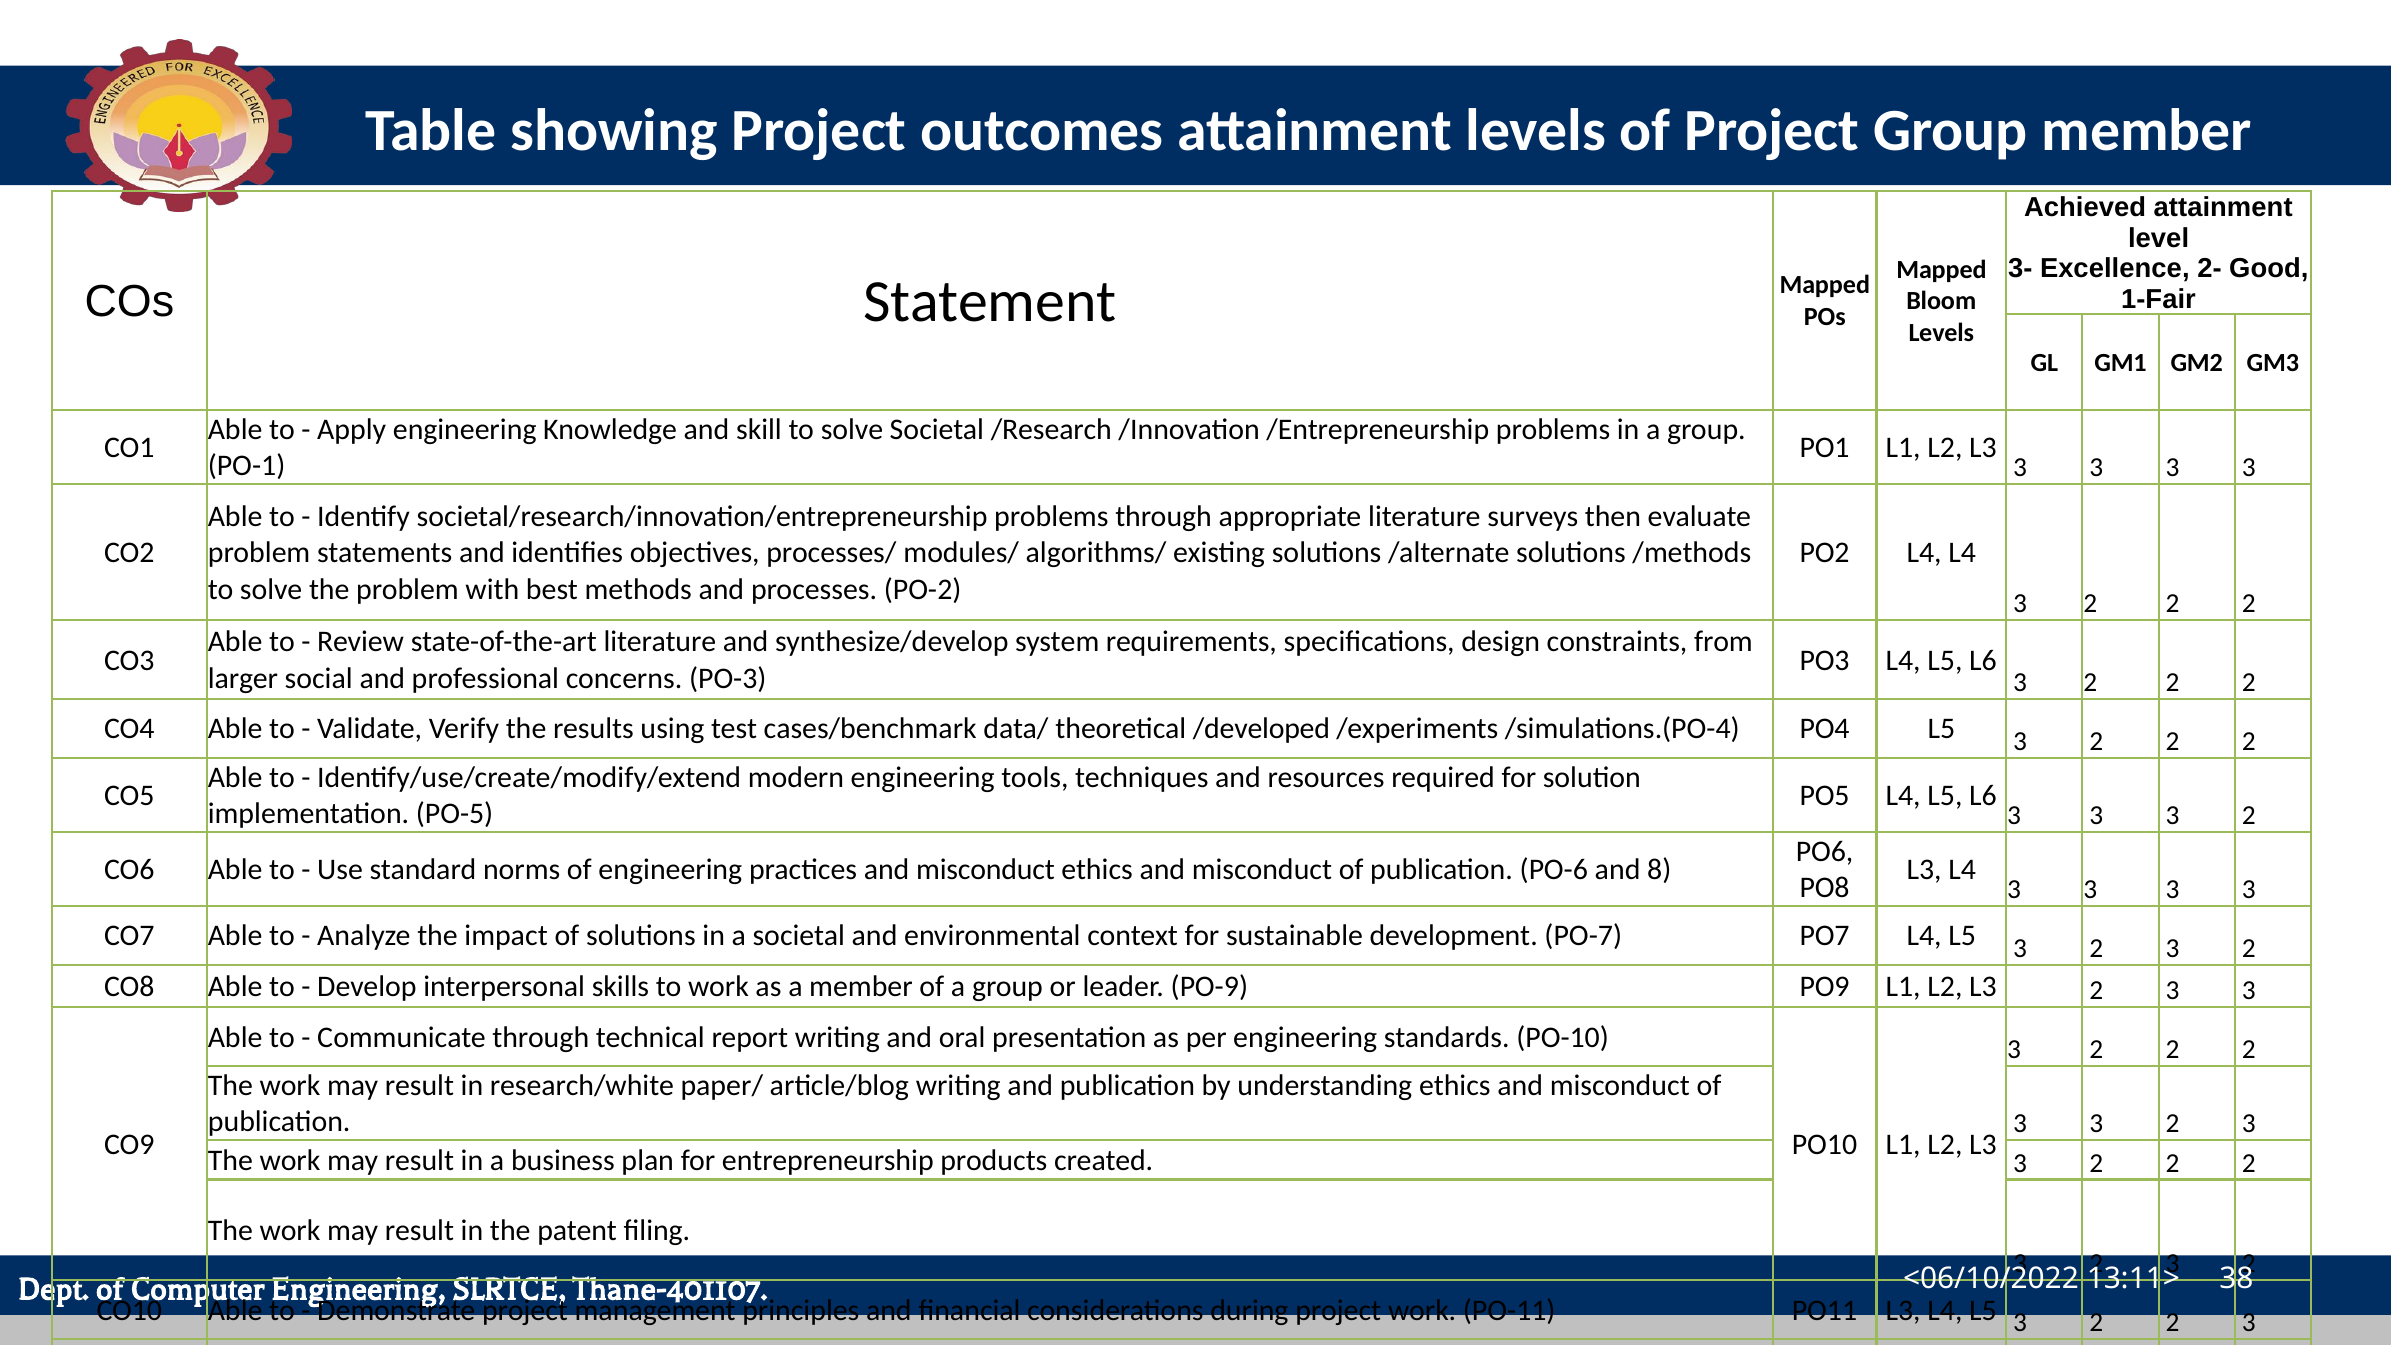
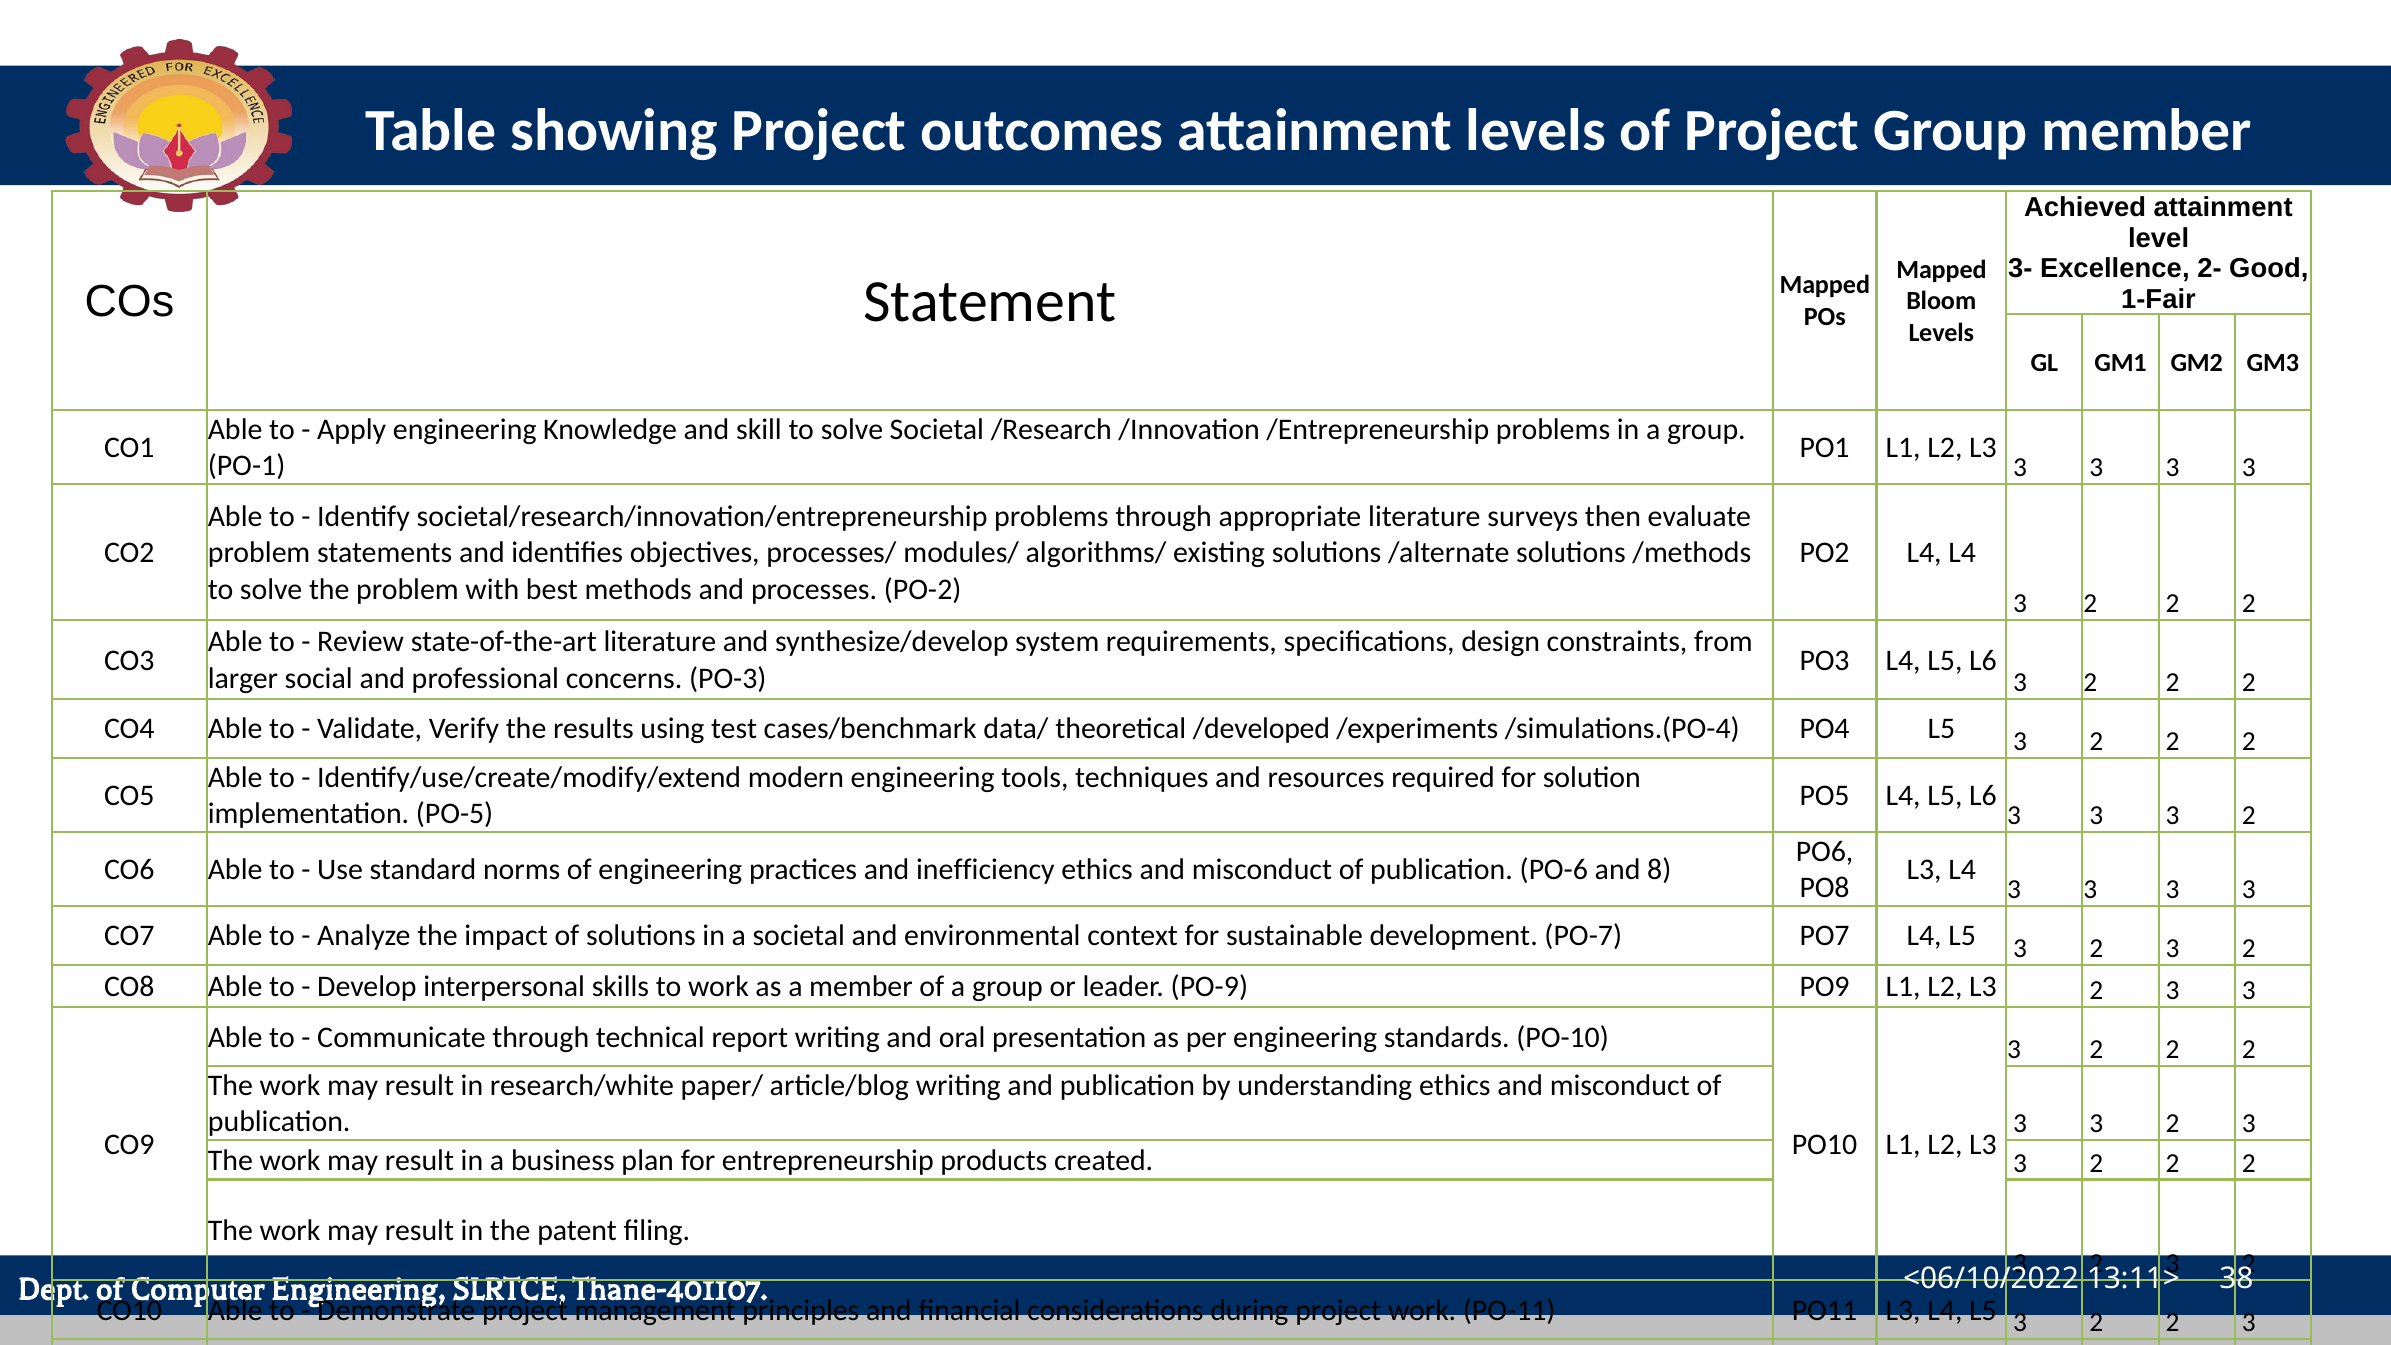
practices and misconduct: misconduct -> inefficiency
